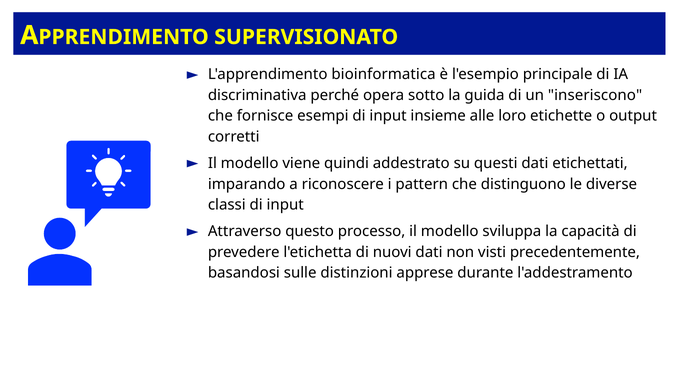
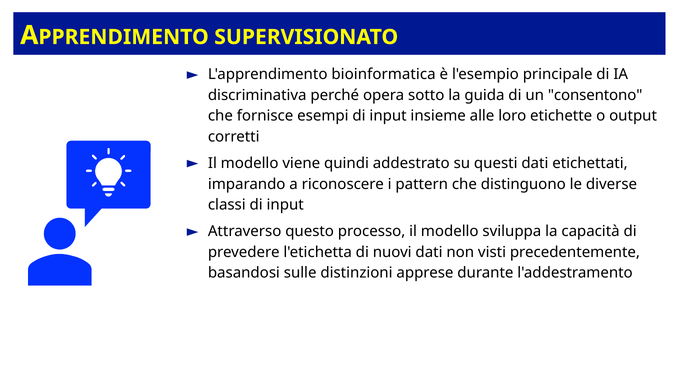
inseriscono: inseriscono -> consentono
